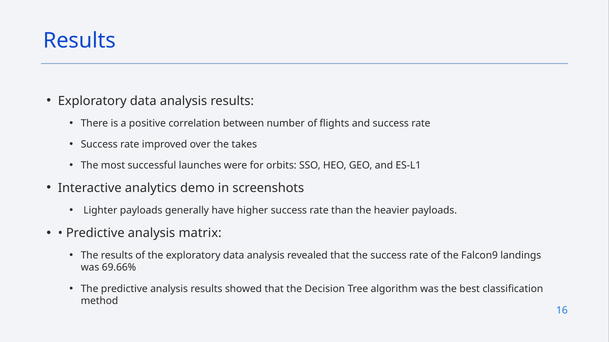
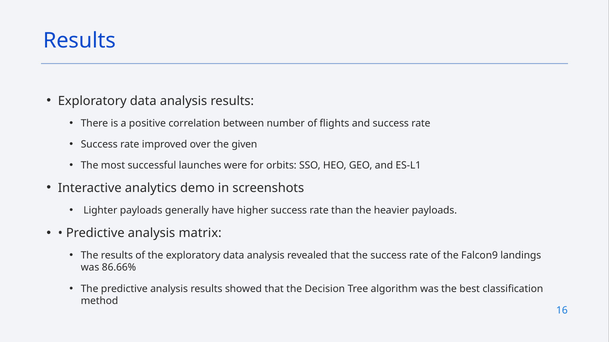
takes: takes -> given
69.66%: 69.66% -> 86.66%
